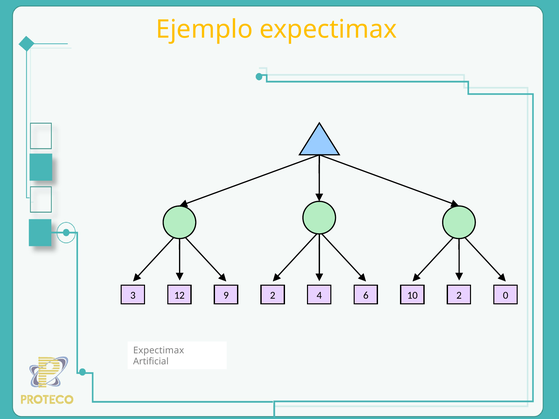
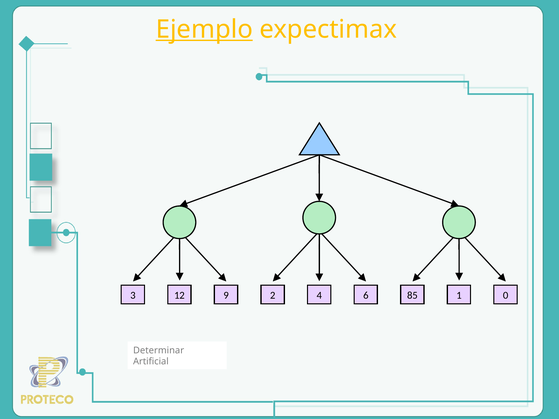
Ejemplo underline: none -> present
10: 10 -> 85
9 2: 2 -> 1
Expectimax at (159, 351): Expectimax -> Determinar
